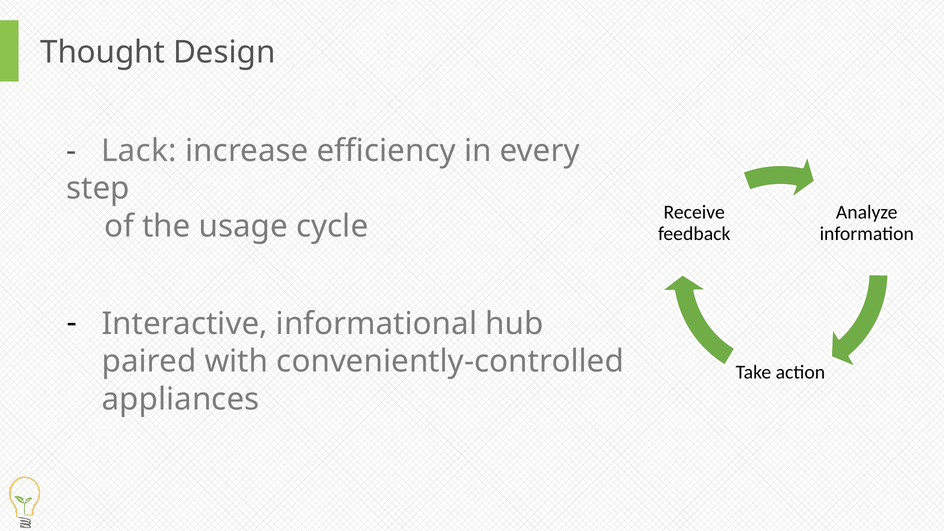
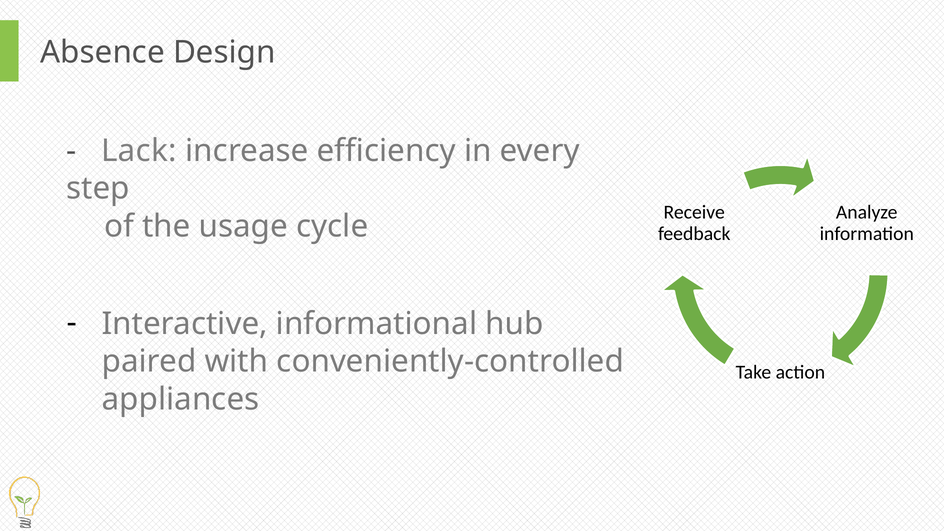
Thought: Thought -> Absence
